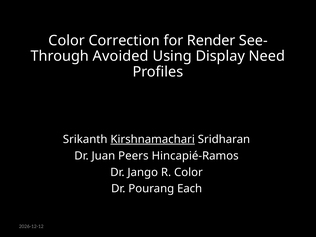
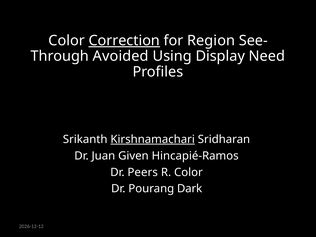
Correction underline: none -> present
Render: Render -> Region
Peers: Peers -> Given
Jango: Jango -> Peers
Each: Each -> Dark
